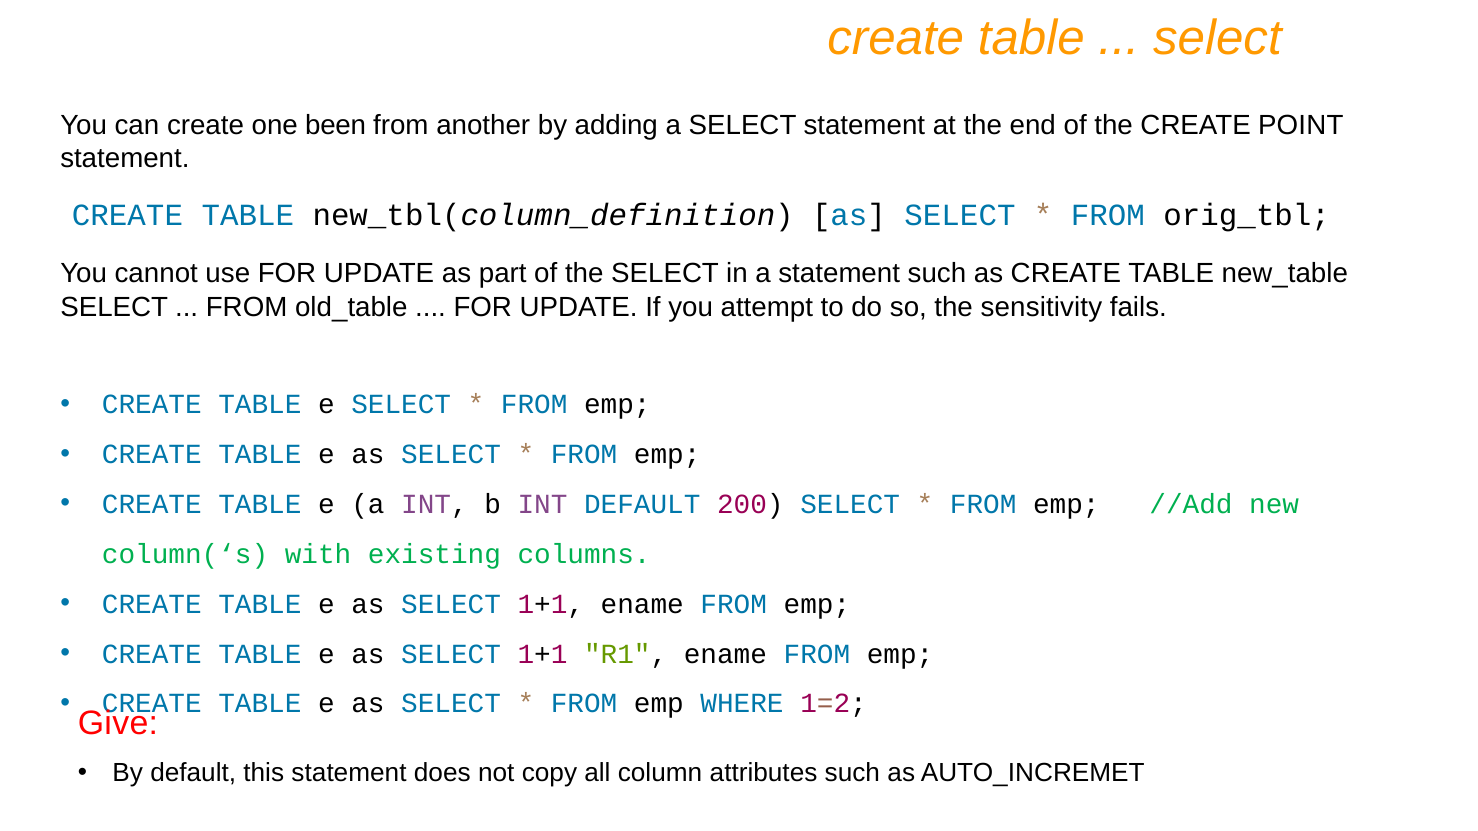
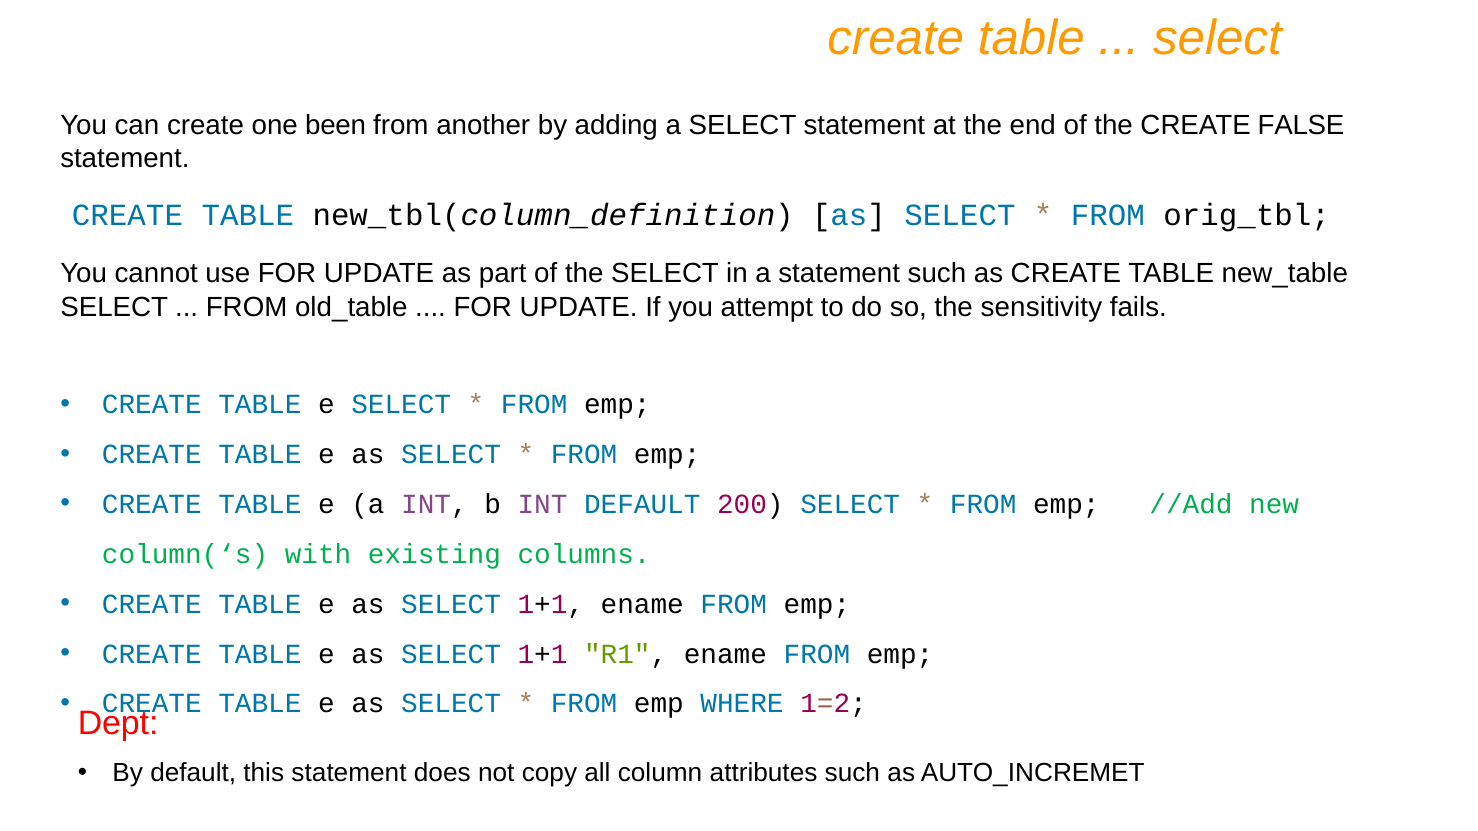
POINT: POINT -> FALSE
Give: Give -> Dept
